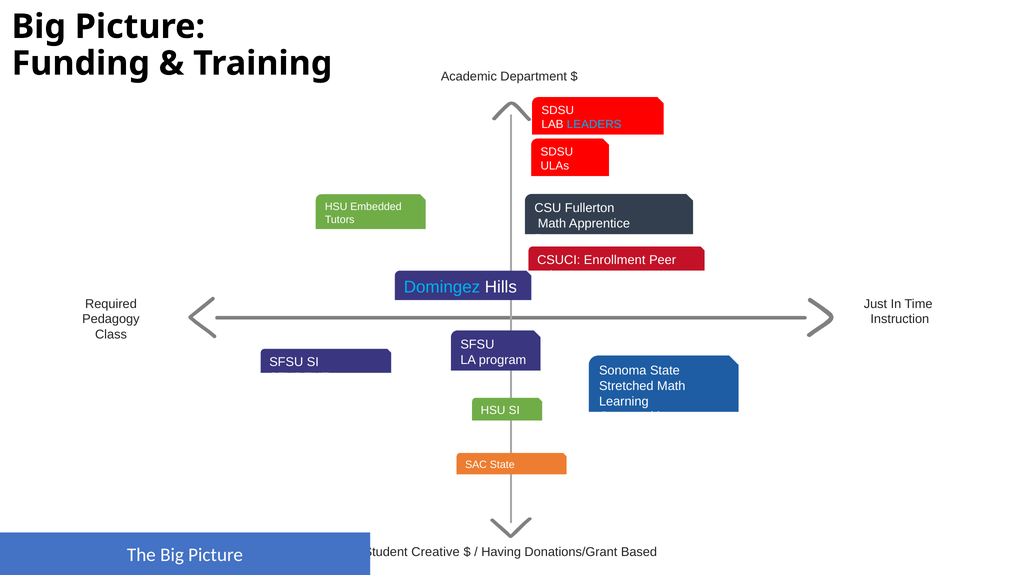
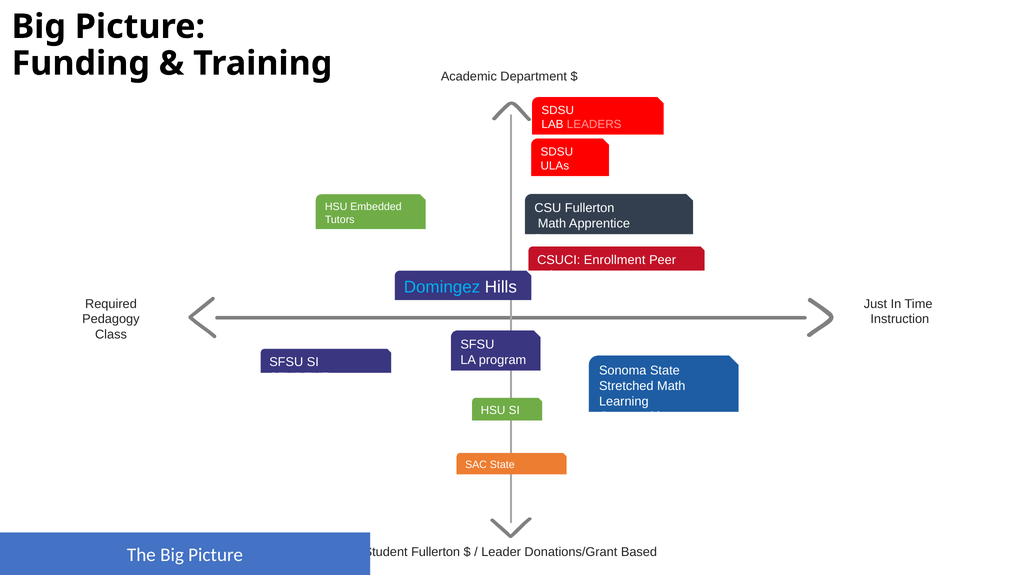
LEADERS colour: light blue -> pink
Creative at (436, 552): Creative -> Fullerton
Having: Having -> Leader
